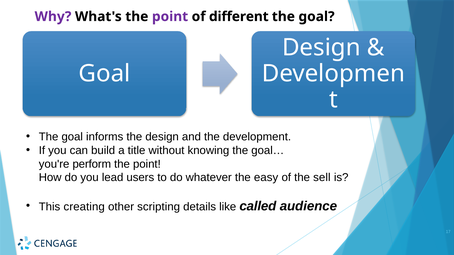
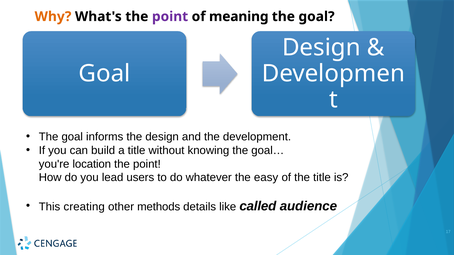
Why colour: purple -> orange
different: different -> meaning
perform: perform -> location
the sell: sell -> title
scripting: scripting -> methods
